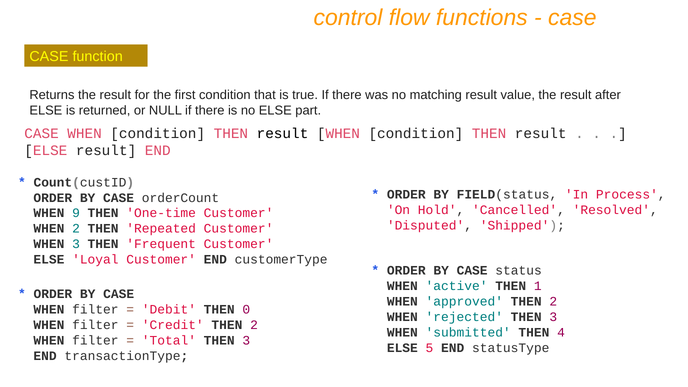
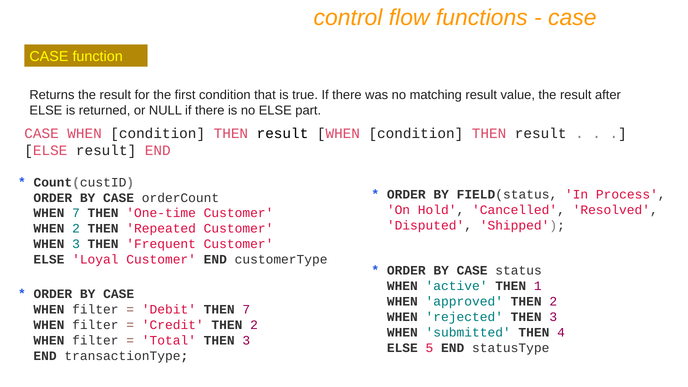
WHEN 9: 9 -> 7
THEN 0: 0 -> 7
